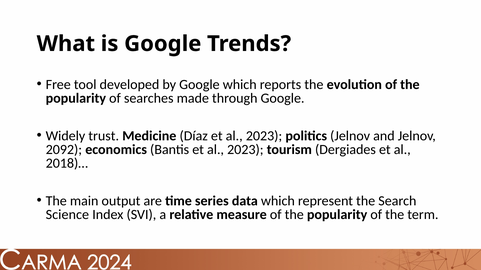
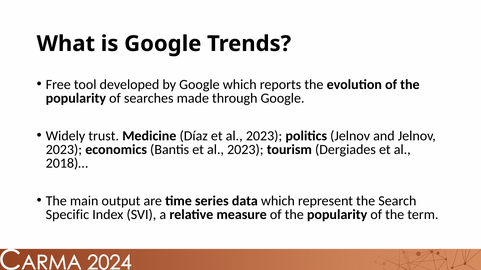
2092 at (64, 150): 2092 -> 2023
Science: Science -> Specific
